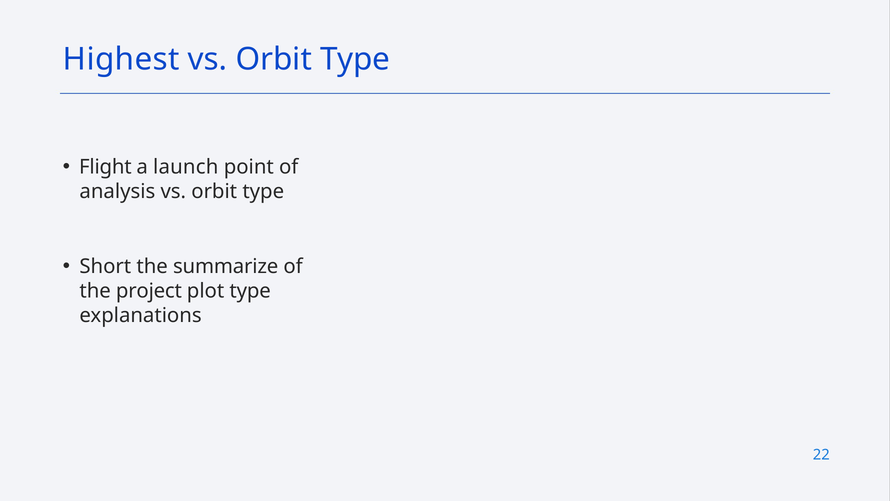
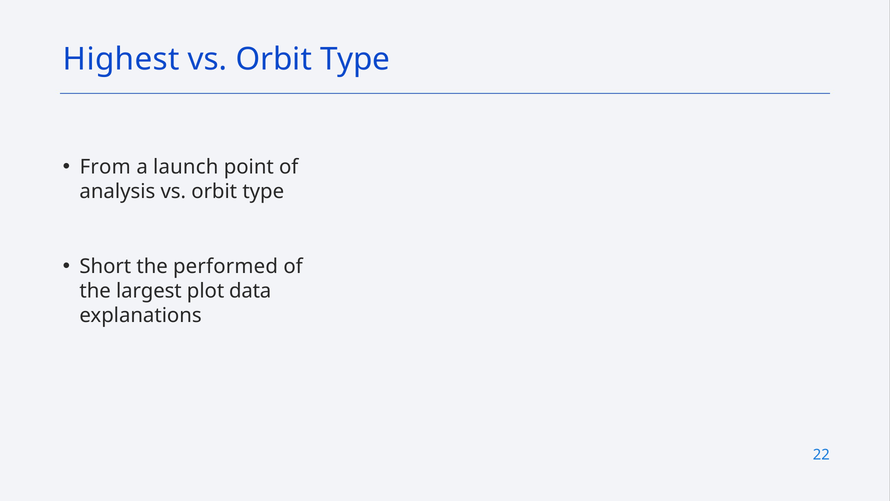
Flight: Flight -> From
summarize: summarize -> performed
project: project -> largest
plot type: type -> data
